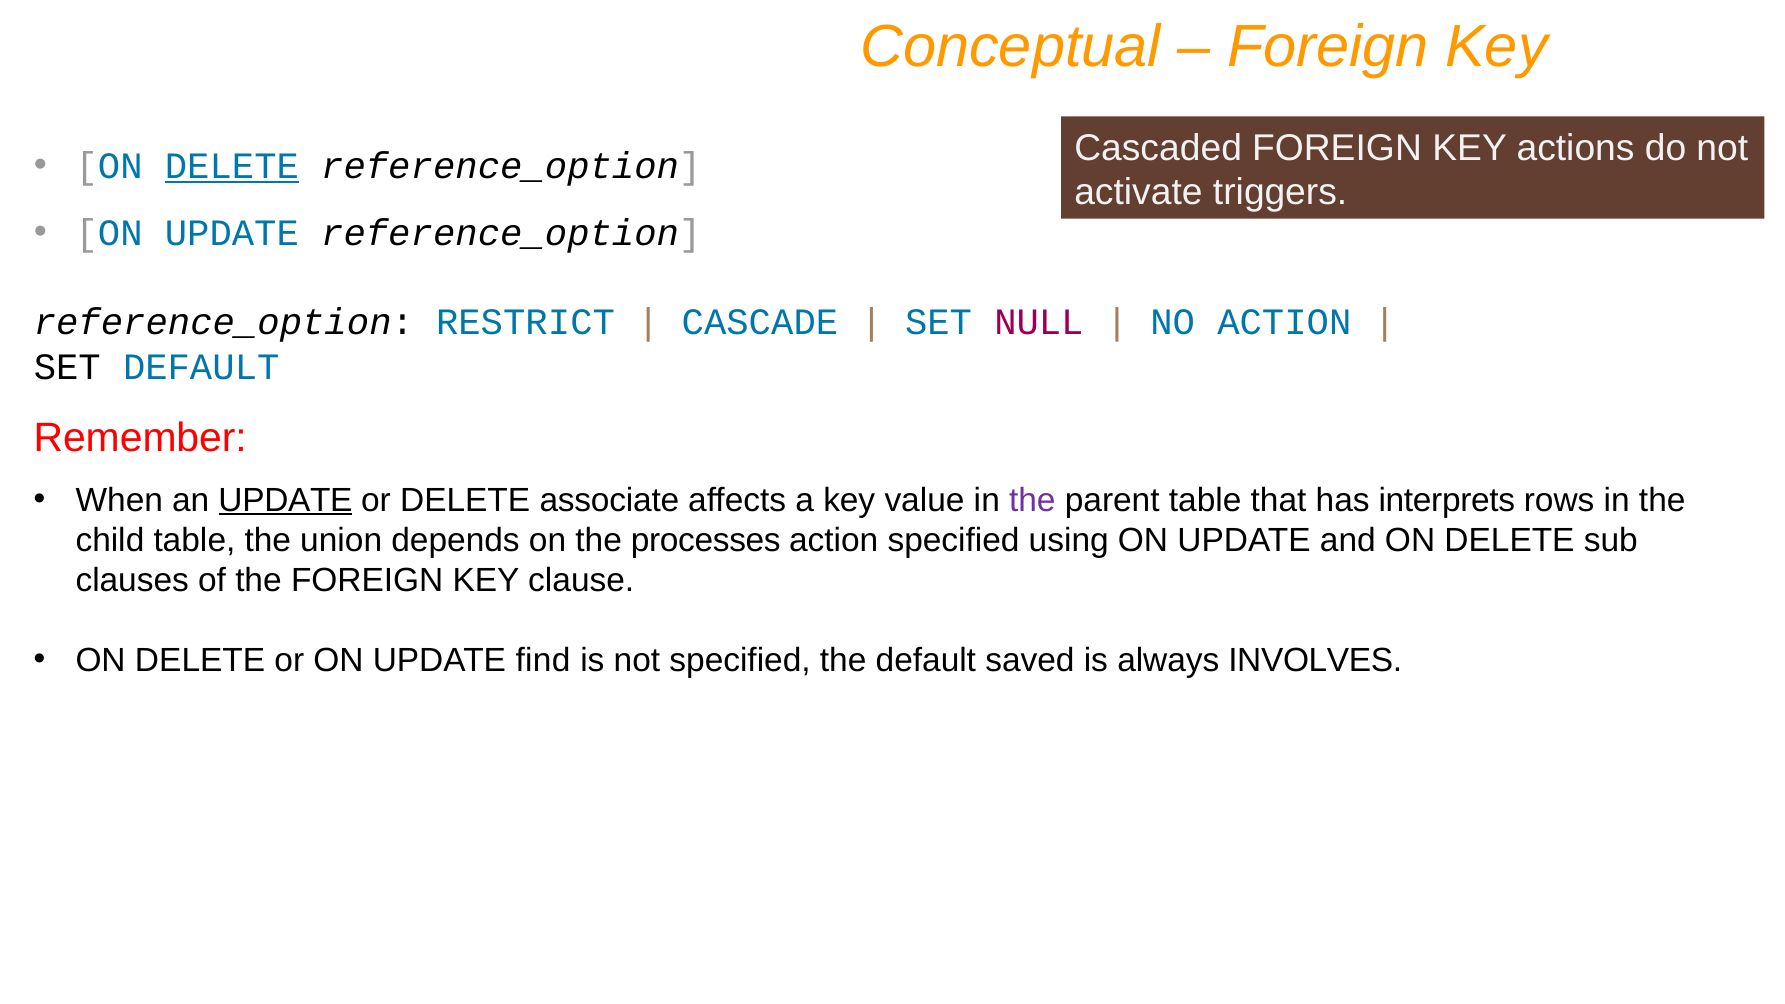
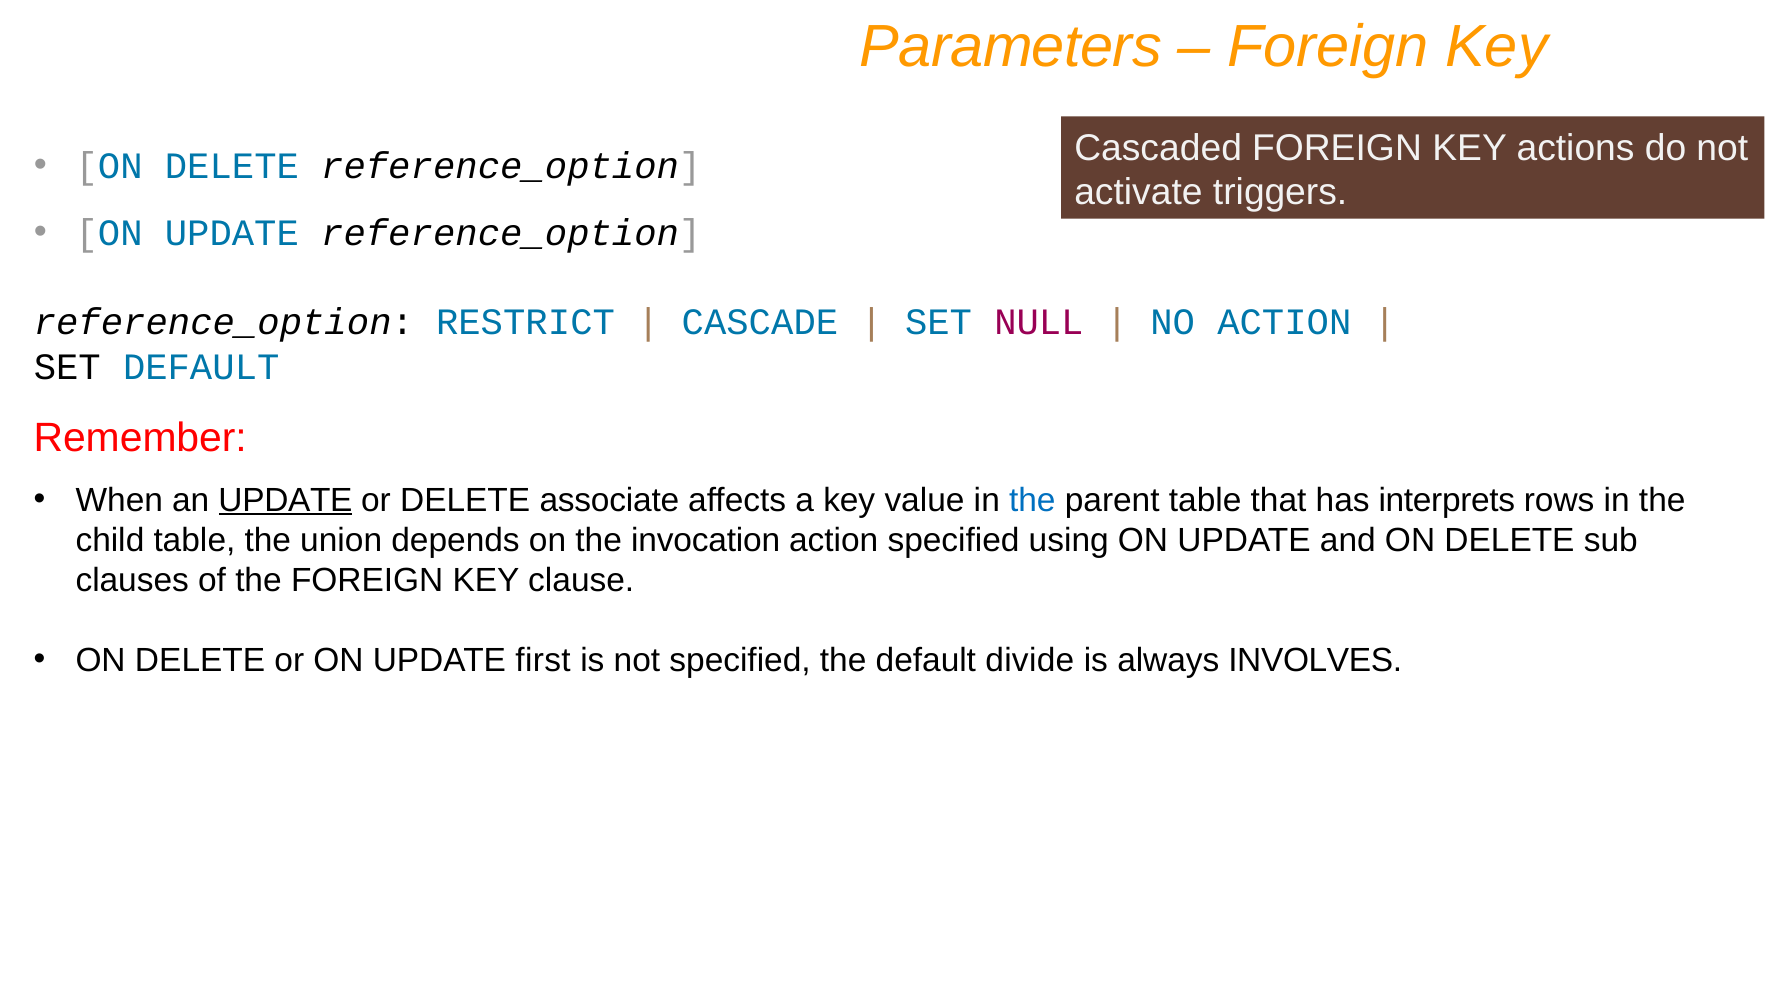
Conceptual: Conceptual -> Parameters
DELETE at (232, 166) underline: present -> none
the at (1032, 500) colour: purple -> blue
processes: processes -> invocation
find: find -> first
saved: saved -> divide
